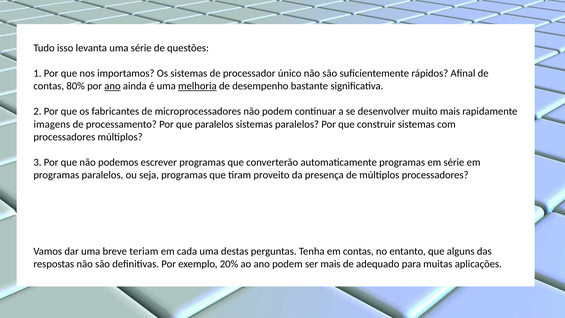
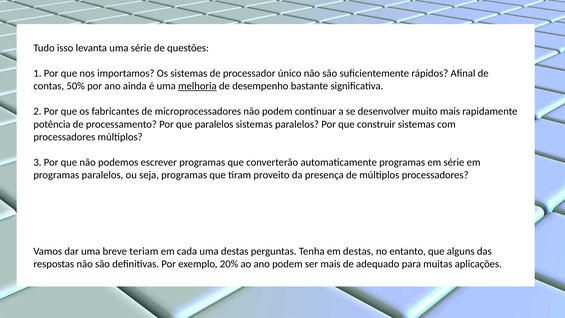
80%: 80% -> 50%
ano at (113, 86) underline: present -> none
imagens: imagens -> potência
em contas: contas -> destas
